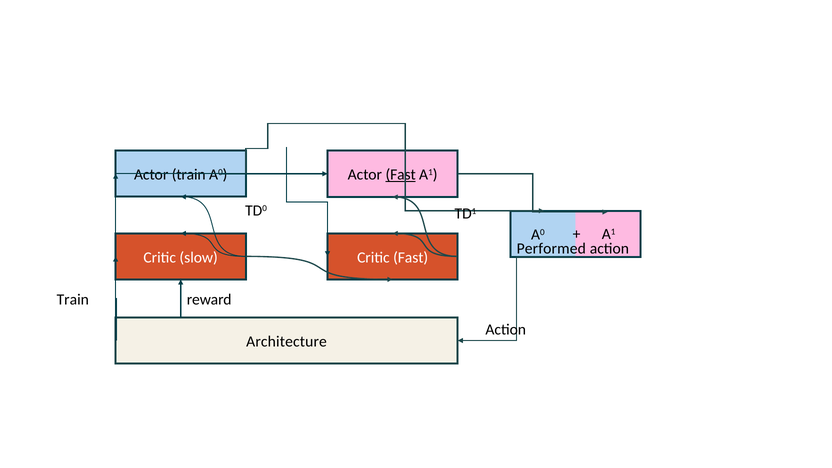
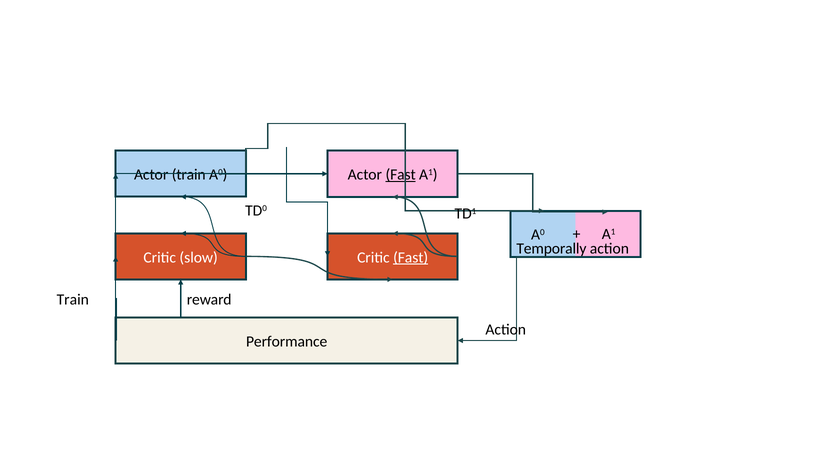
Performed: Performed -> Temporally
Fast at (411, 257) underline: none -> present
Architecture: Architecture -> Performance
